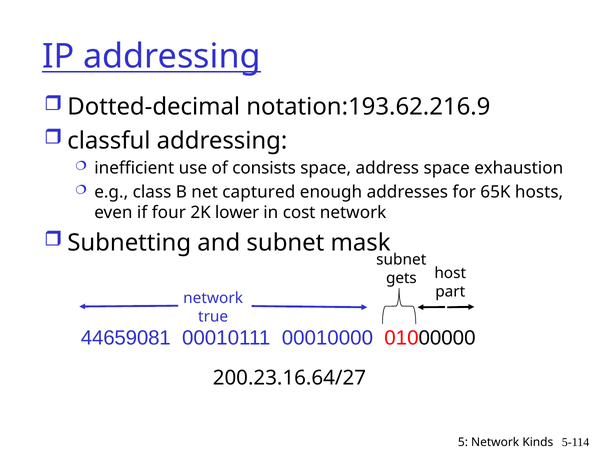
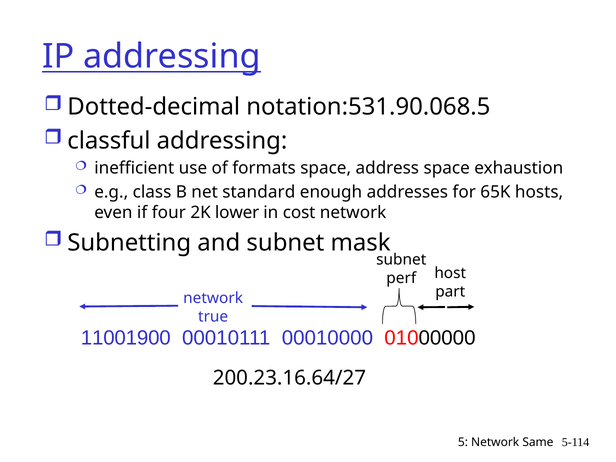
notation:193.62.216.9: notation:193.62.216.9 -> notation:531.90.068.5
consists: consists -> formats
captured: captured -> standard
gets: gets -> perf
44659081: 44659081 -> 11001900
Kinds: Kinds -> Same
